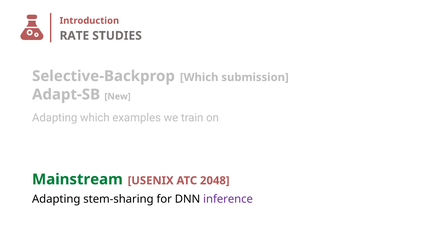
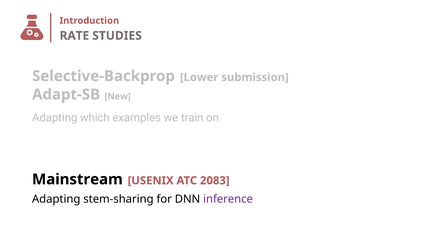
Selective-Backprop Which: Which -> Lower
Mainstream colour: green -> black
2048: 2048 -> 2083
